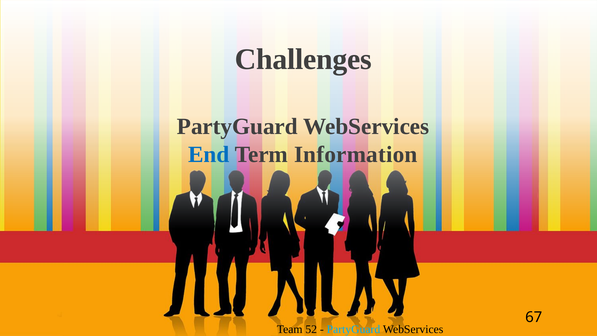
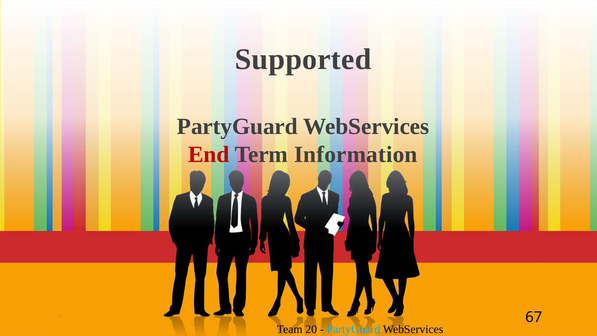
Challenges: Challenges -> Supported
End colour: blue -> red
52: 52 -> 20
